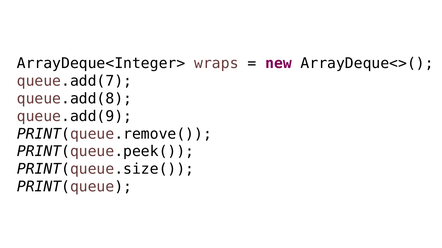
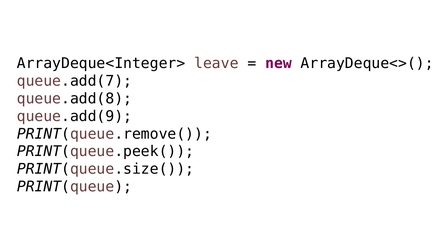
wraps: wraps -> leave
